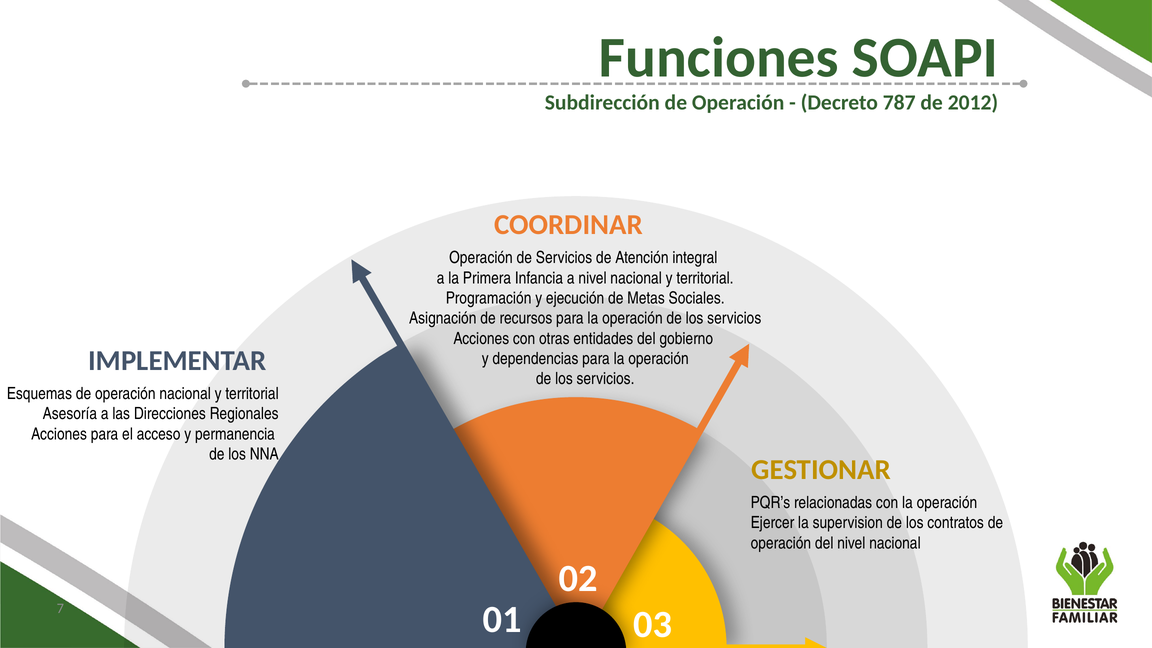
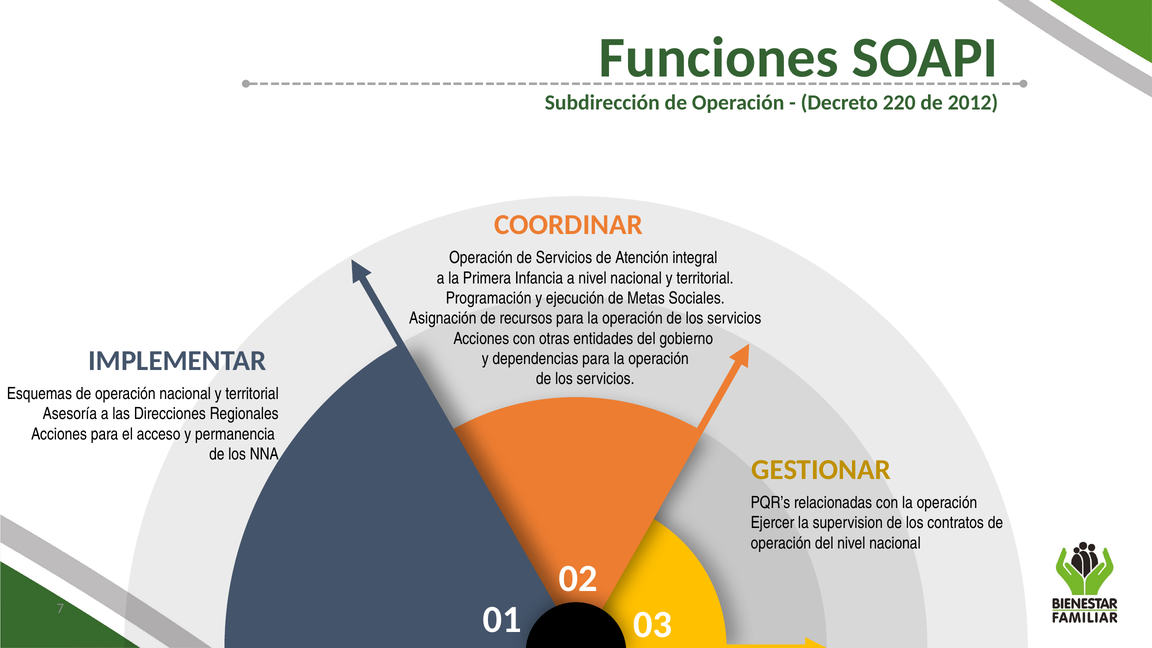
787: 787 -> 220
